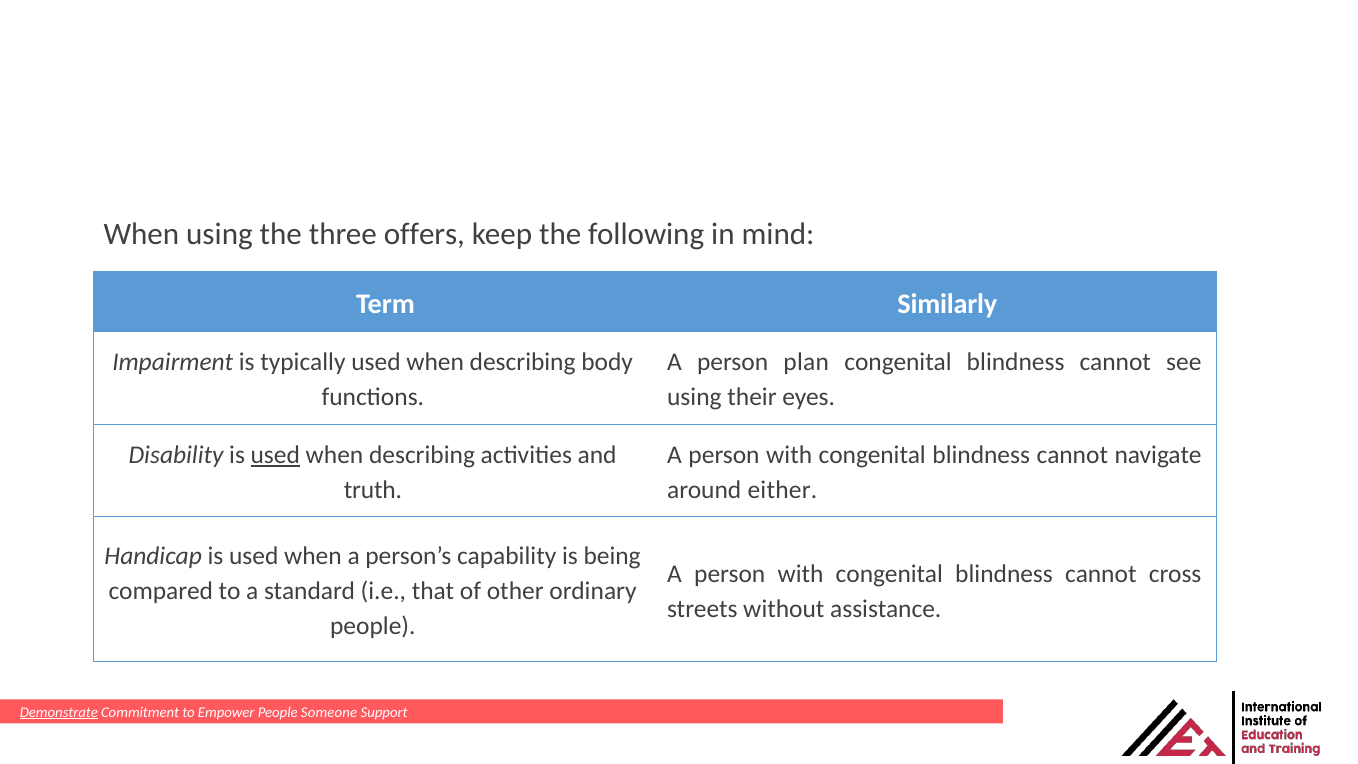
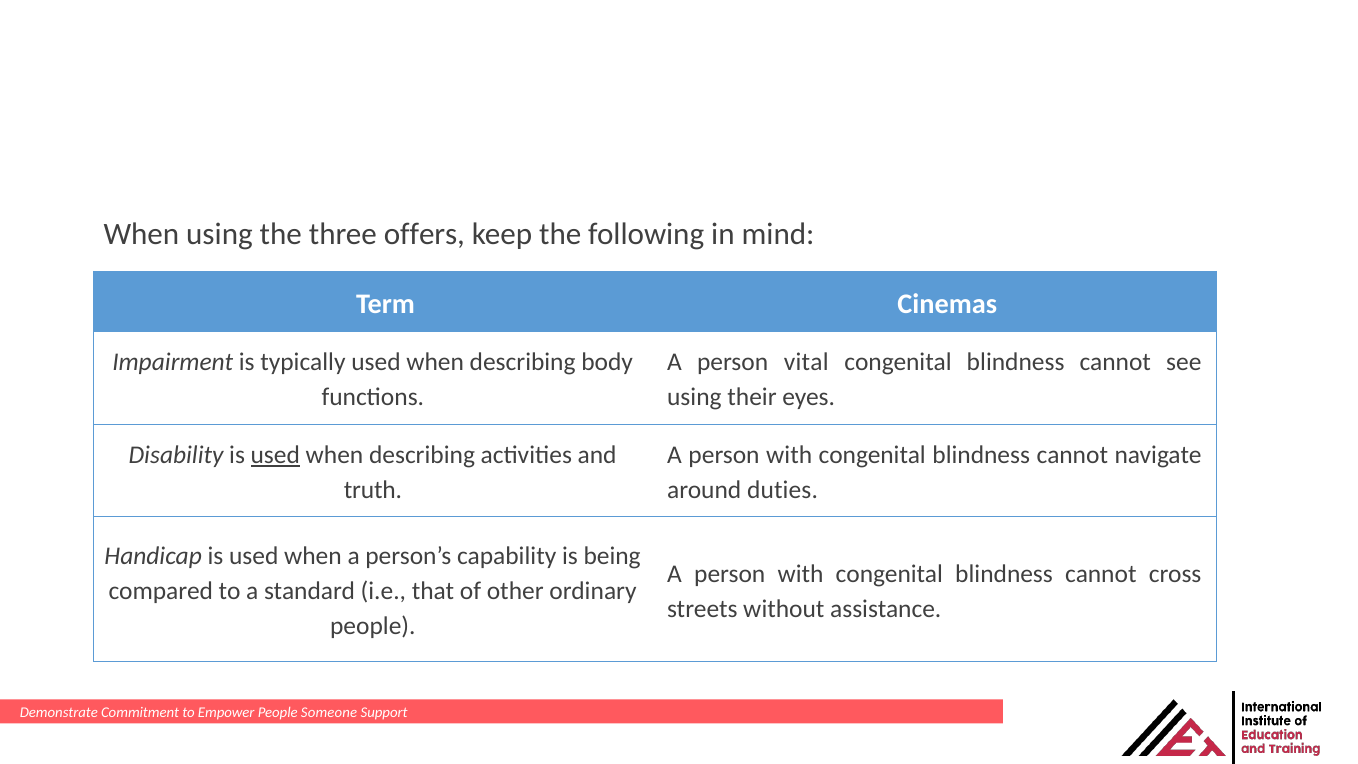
Similarly: Similarly -> Cinemas
plan: plan -> vital
either: either -> duties
Demonstrate underline: present -> none
